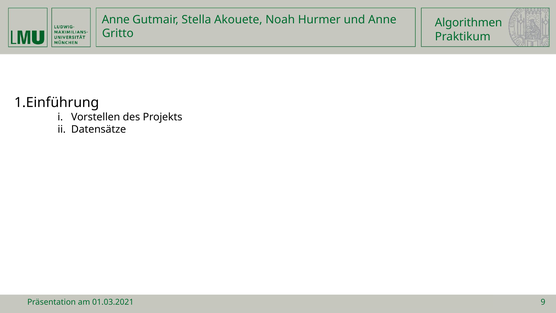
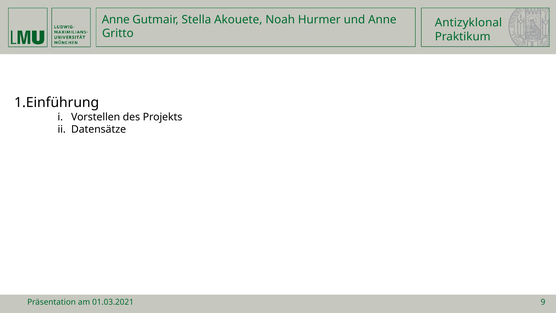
Algorithmen: Algorithmen -> Antizyklonal
